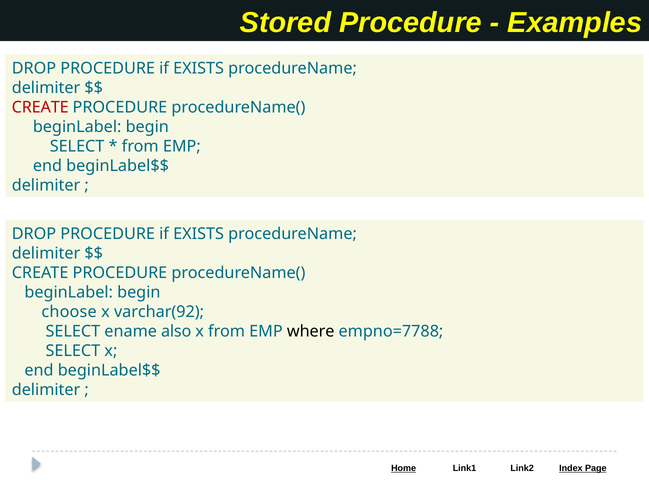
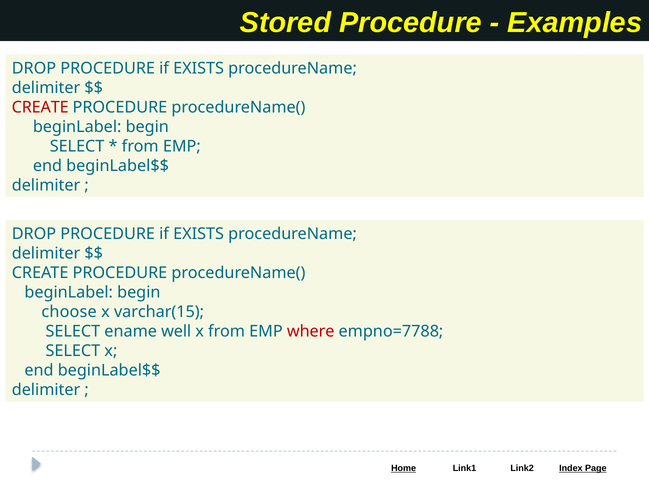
varchar(92: varchar(92 -> varchar(15
also: also -> well
where colour: black -> red
